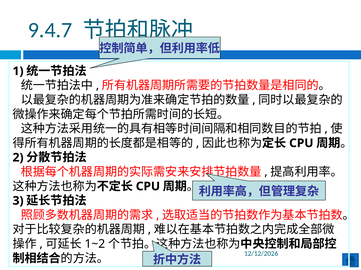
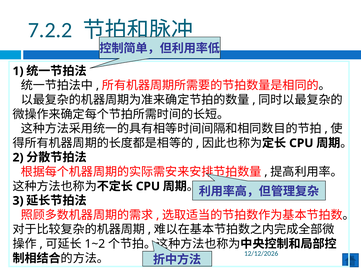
9.4.7: 9.4.7 -> 7.2.2
